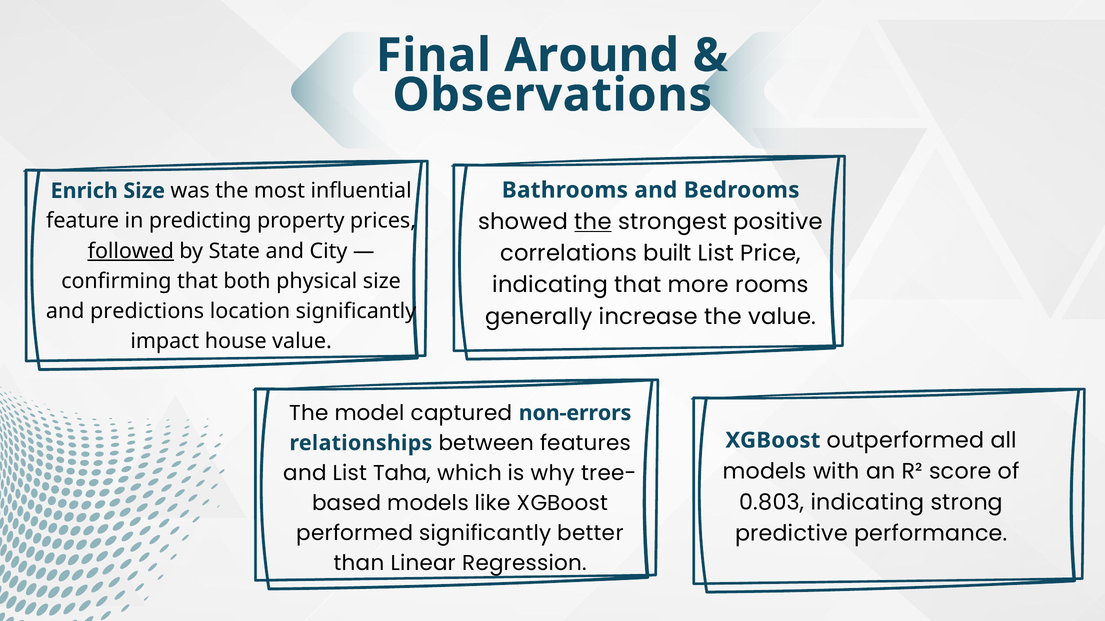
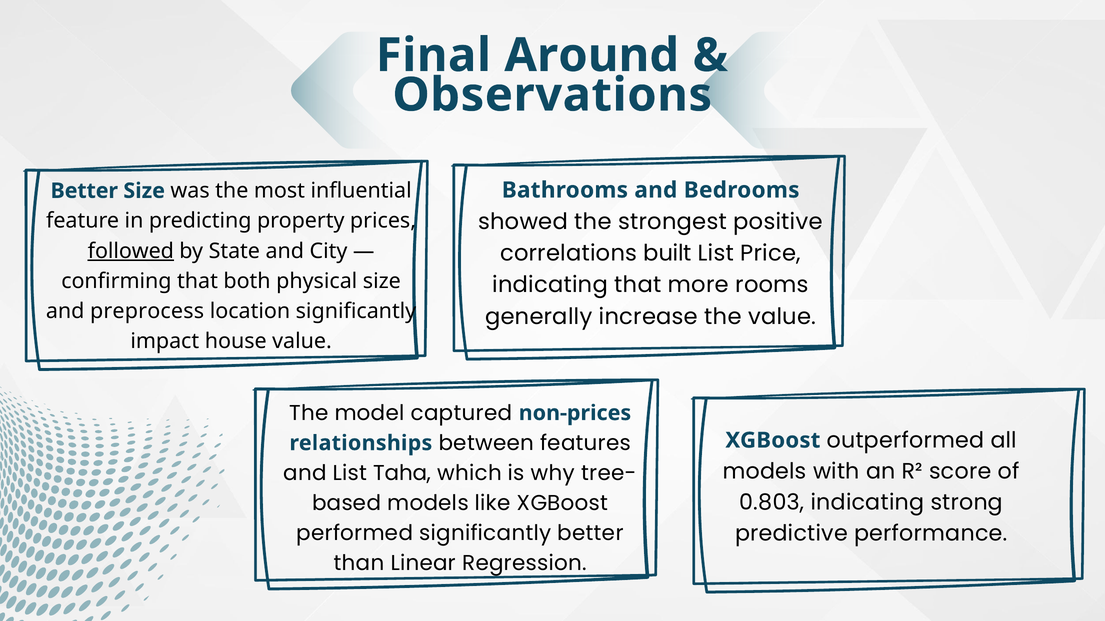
Enrich at (84, 191): Enrich -> Better
the at (593, 222) underline: present -> none
predictions: predictions -> preprocess
non-errors: non-errors -> non-prices
